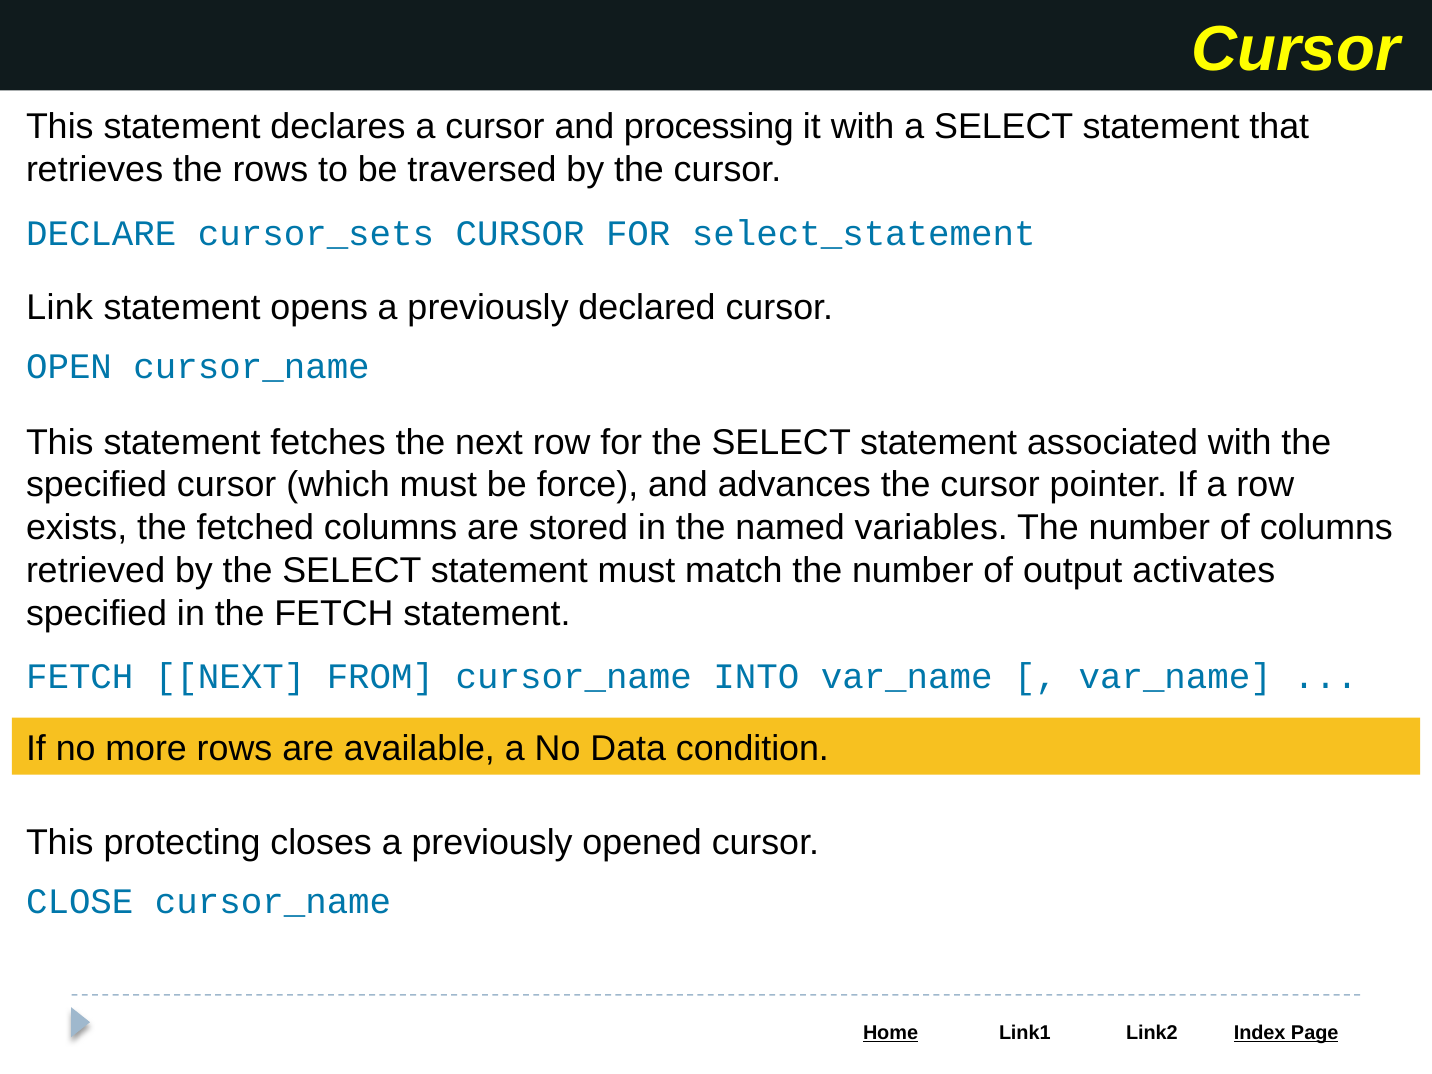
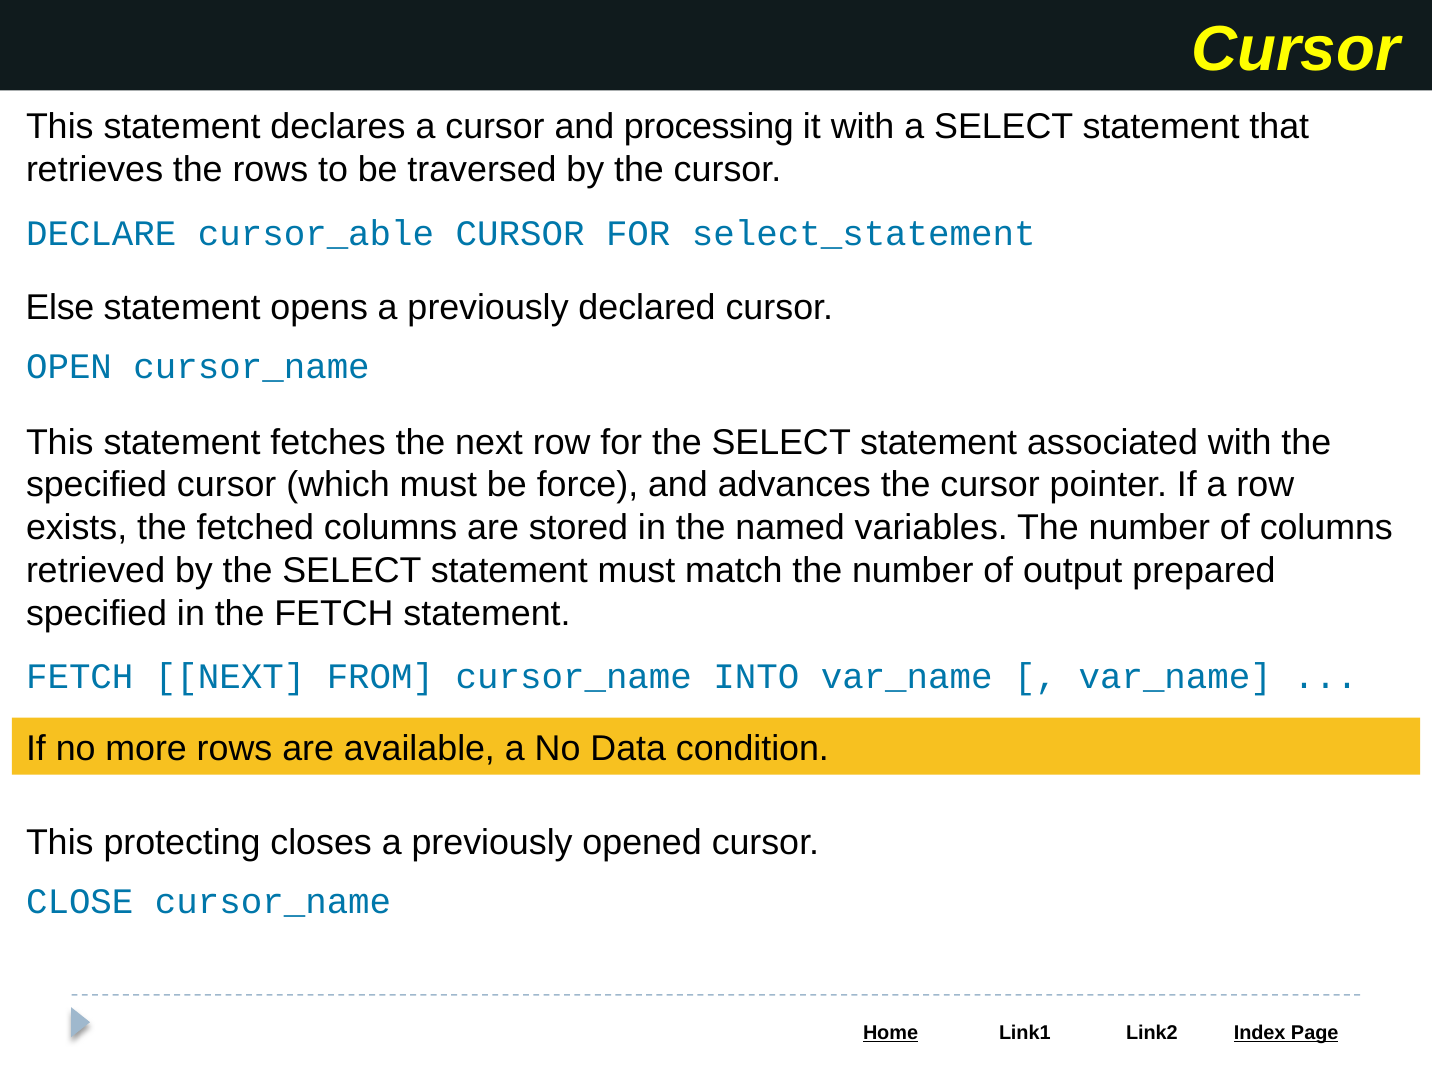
cursor_sets: cursor_sets -> cursor_able
Link: Link -> Else
activates: activates -> prepared
